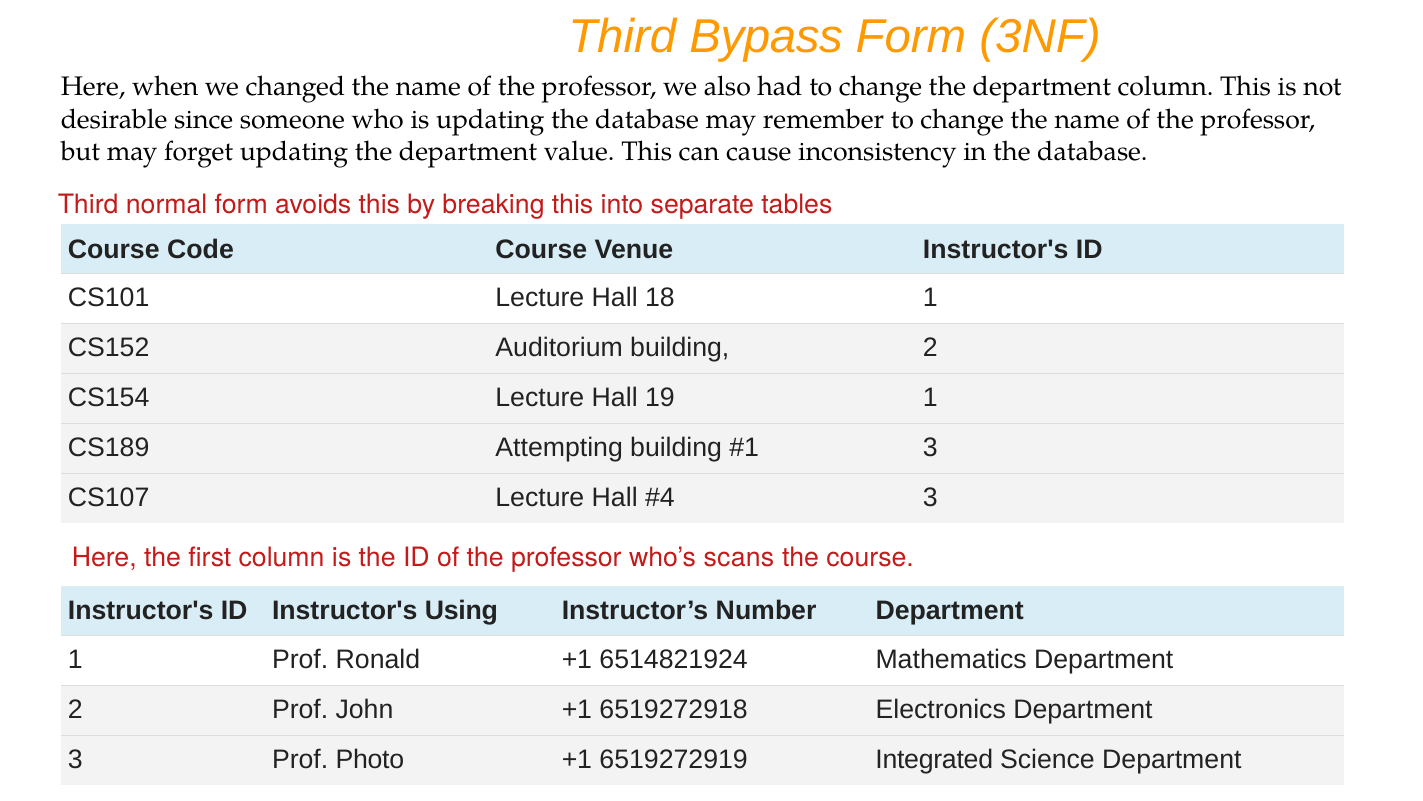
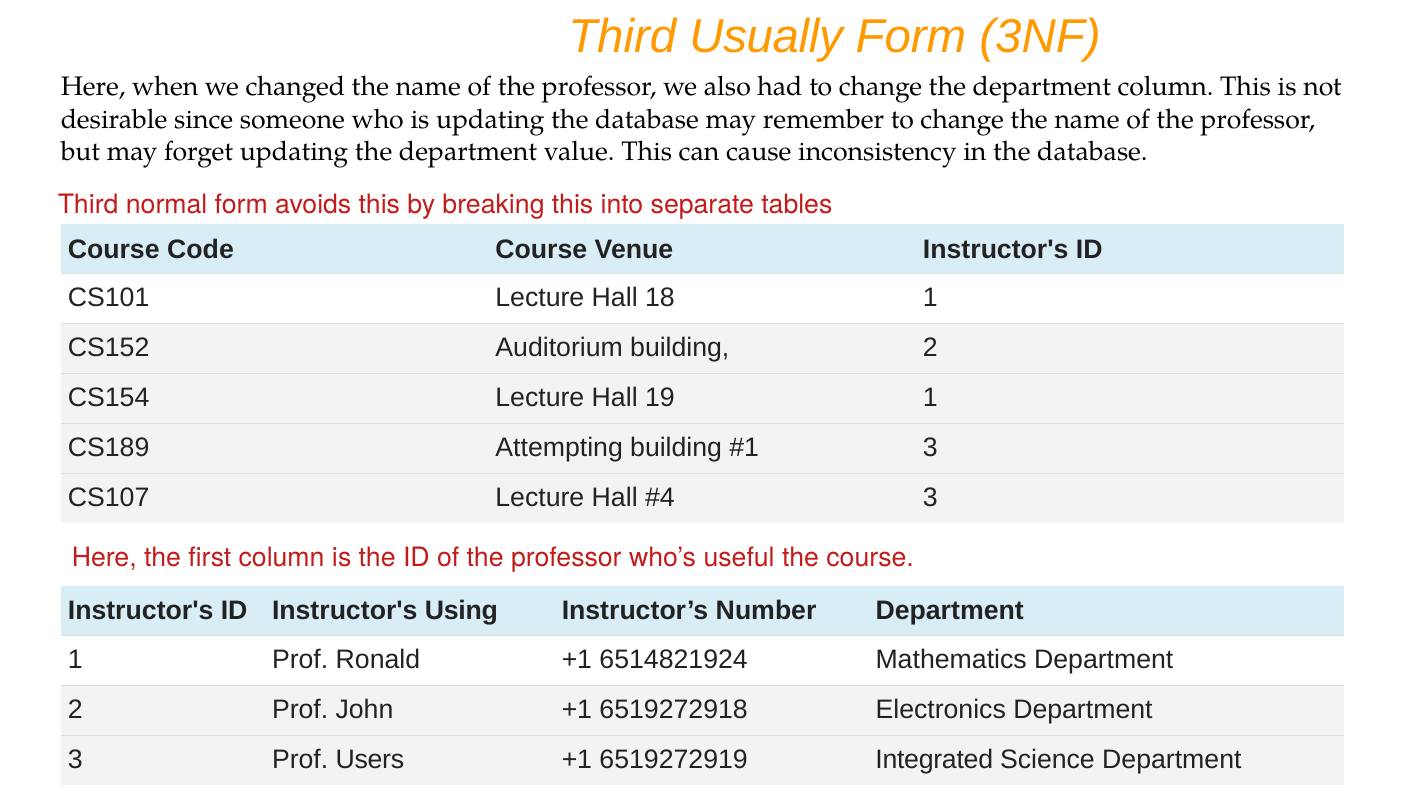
Bypass: Bypass -> Usually
scans: scans -> useful
Photo: Photo -> Users
